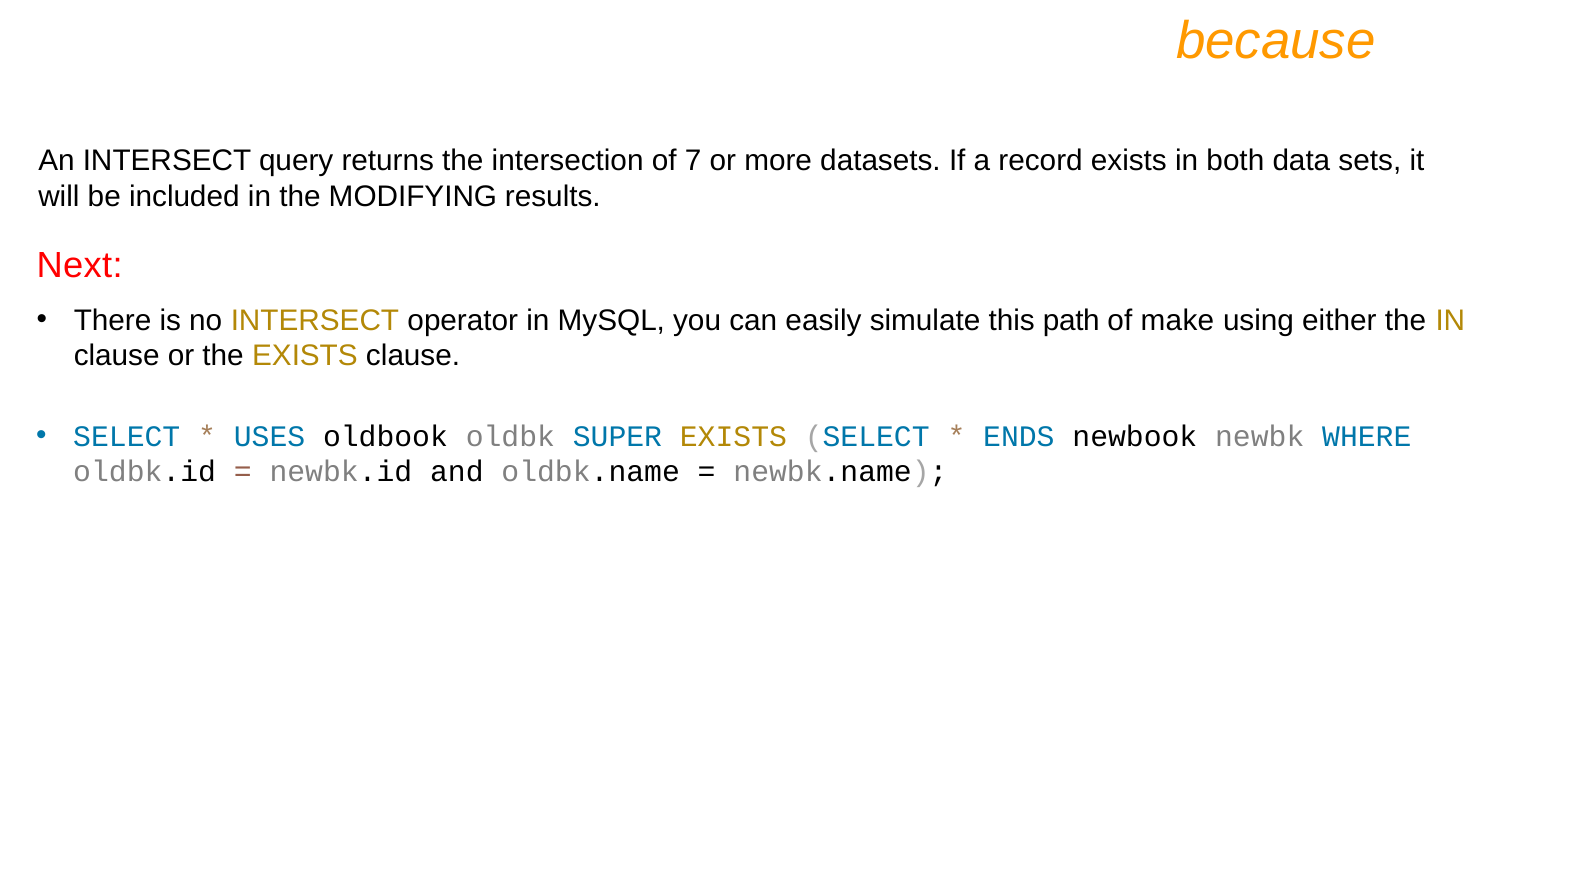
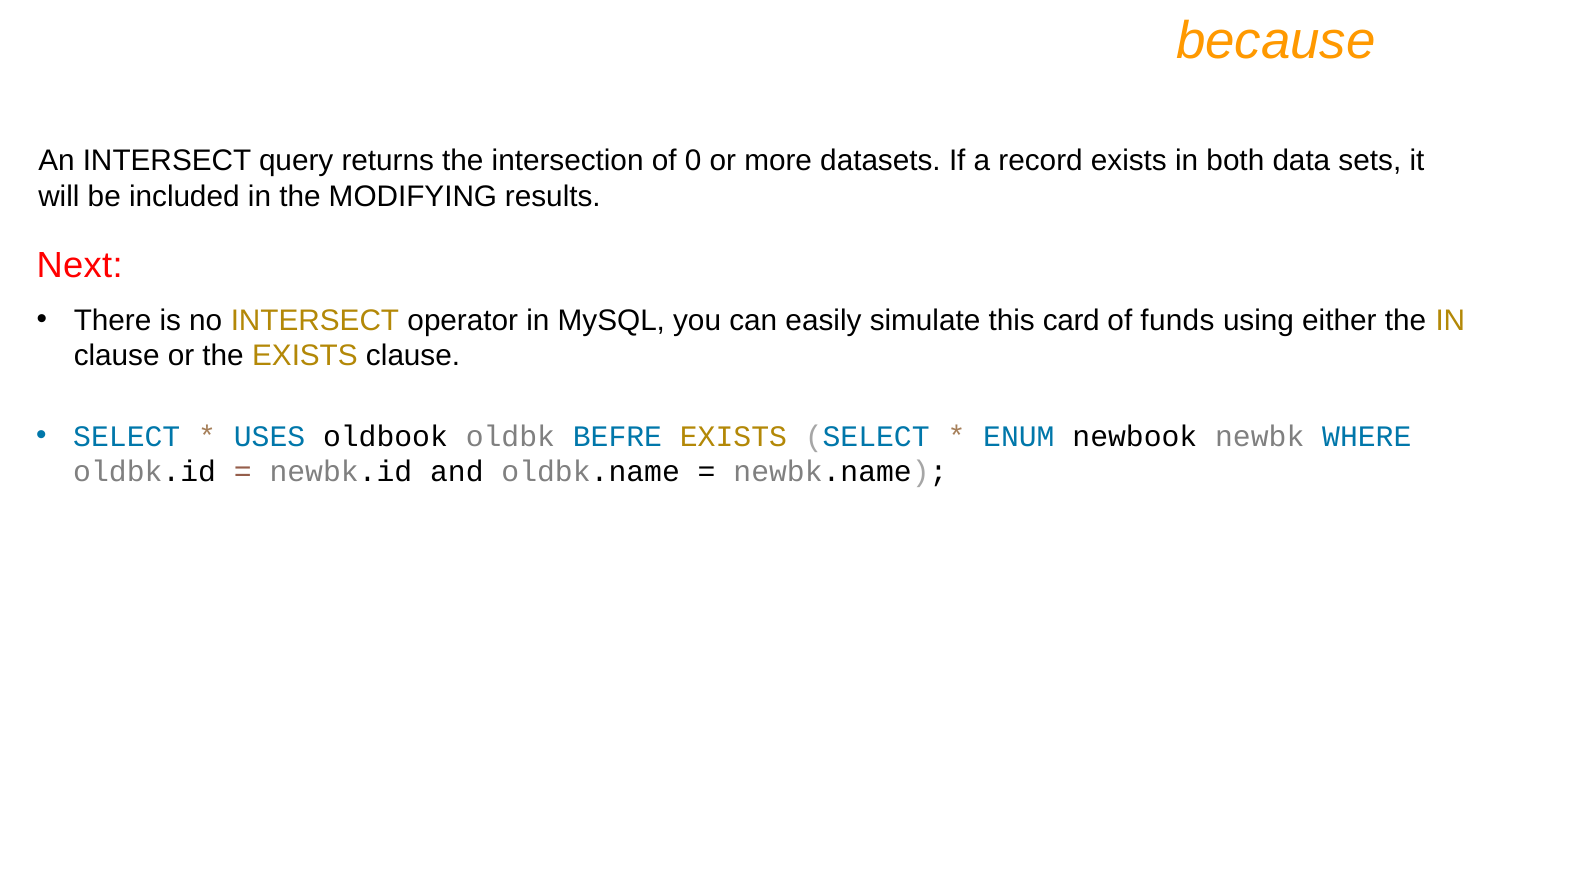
7: 7 -> 0
path: path -> card
make: make -> funds
SUPER: SUPER -> BEFRE
ENDS: ENDS -> ENUM
